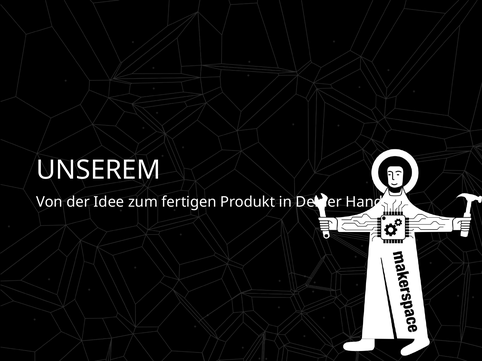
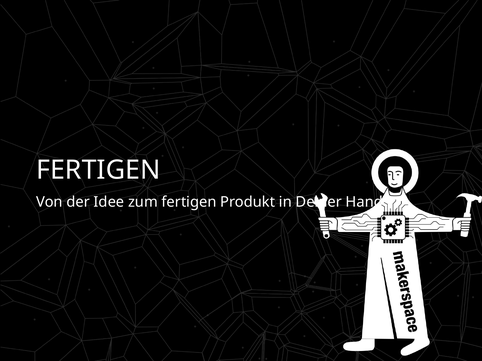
UNSEREM at (98, 170): UNSEREM -> FERTIGEN
